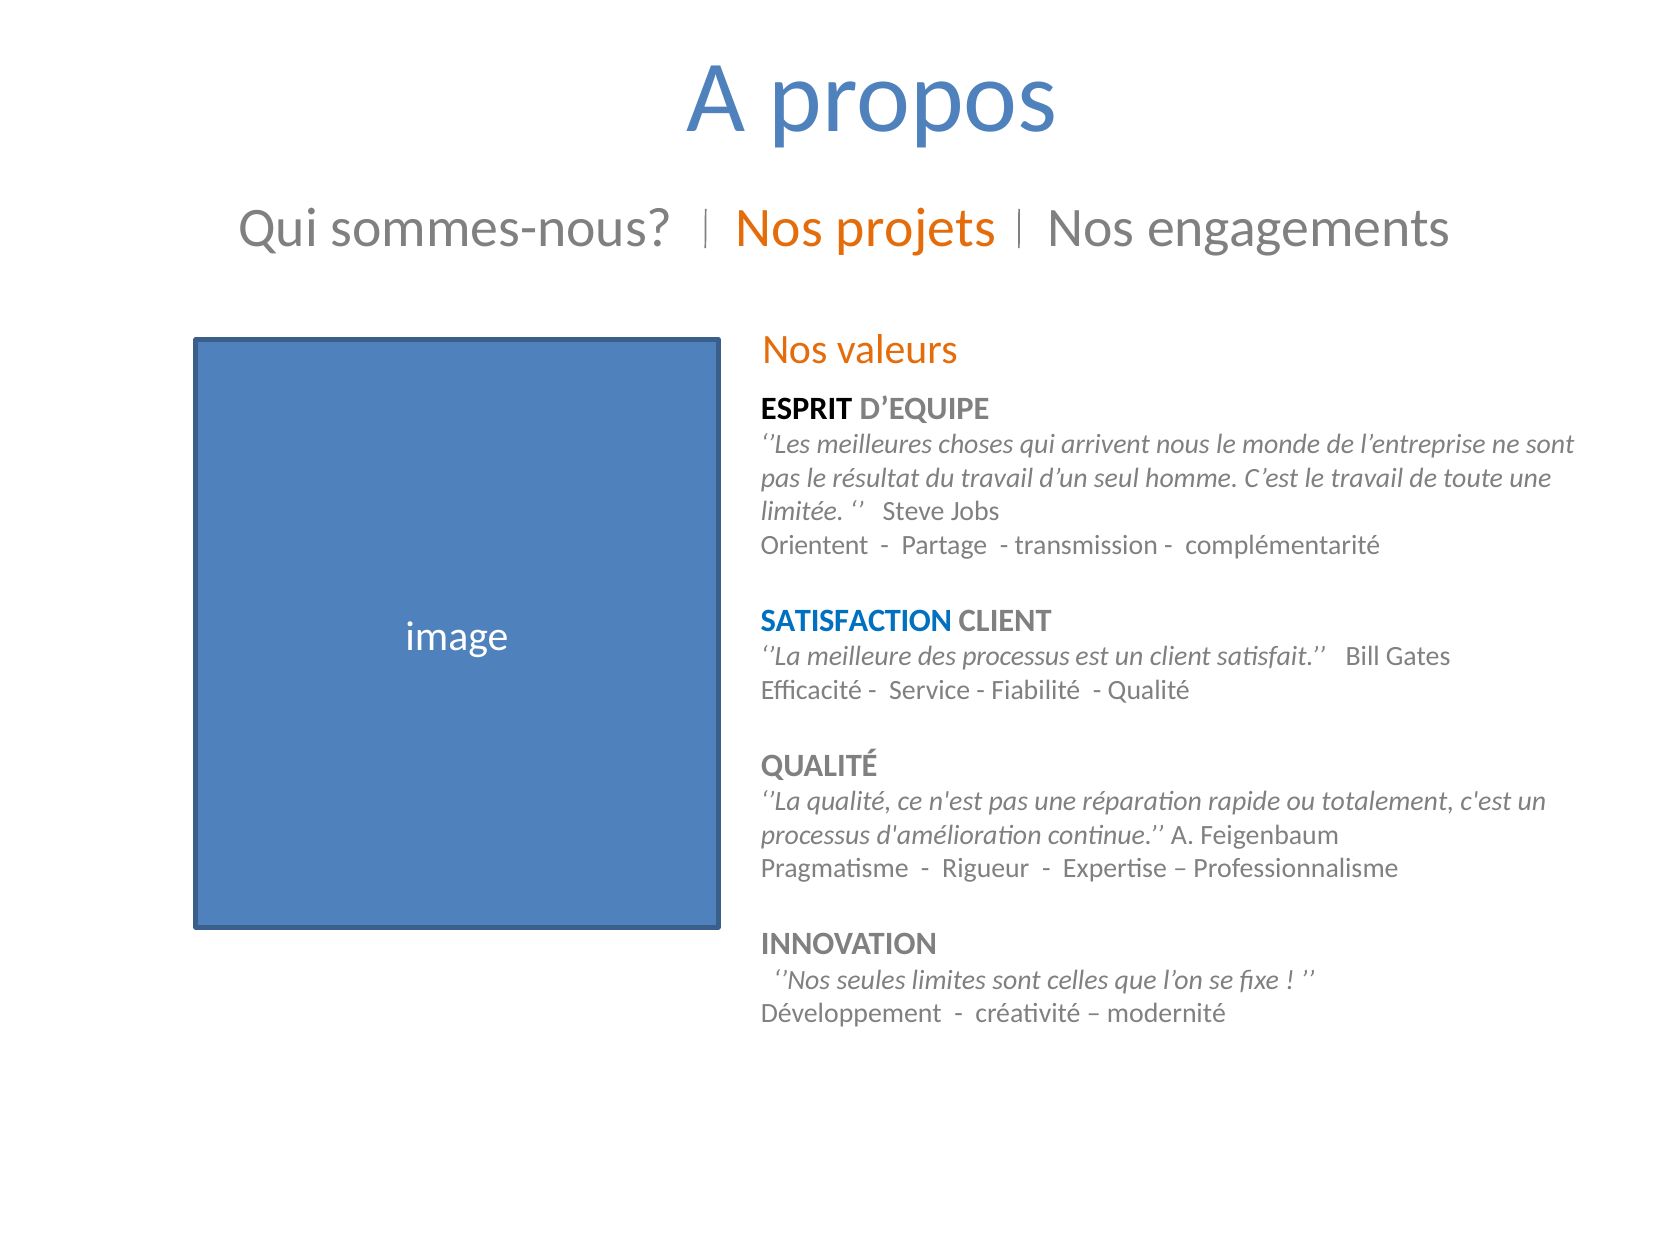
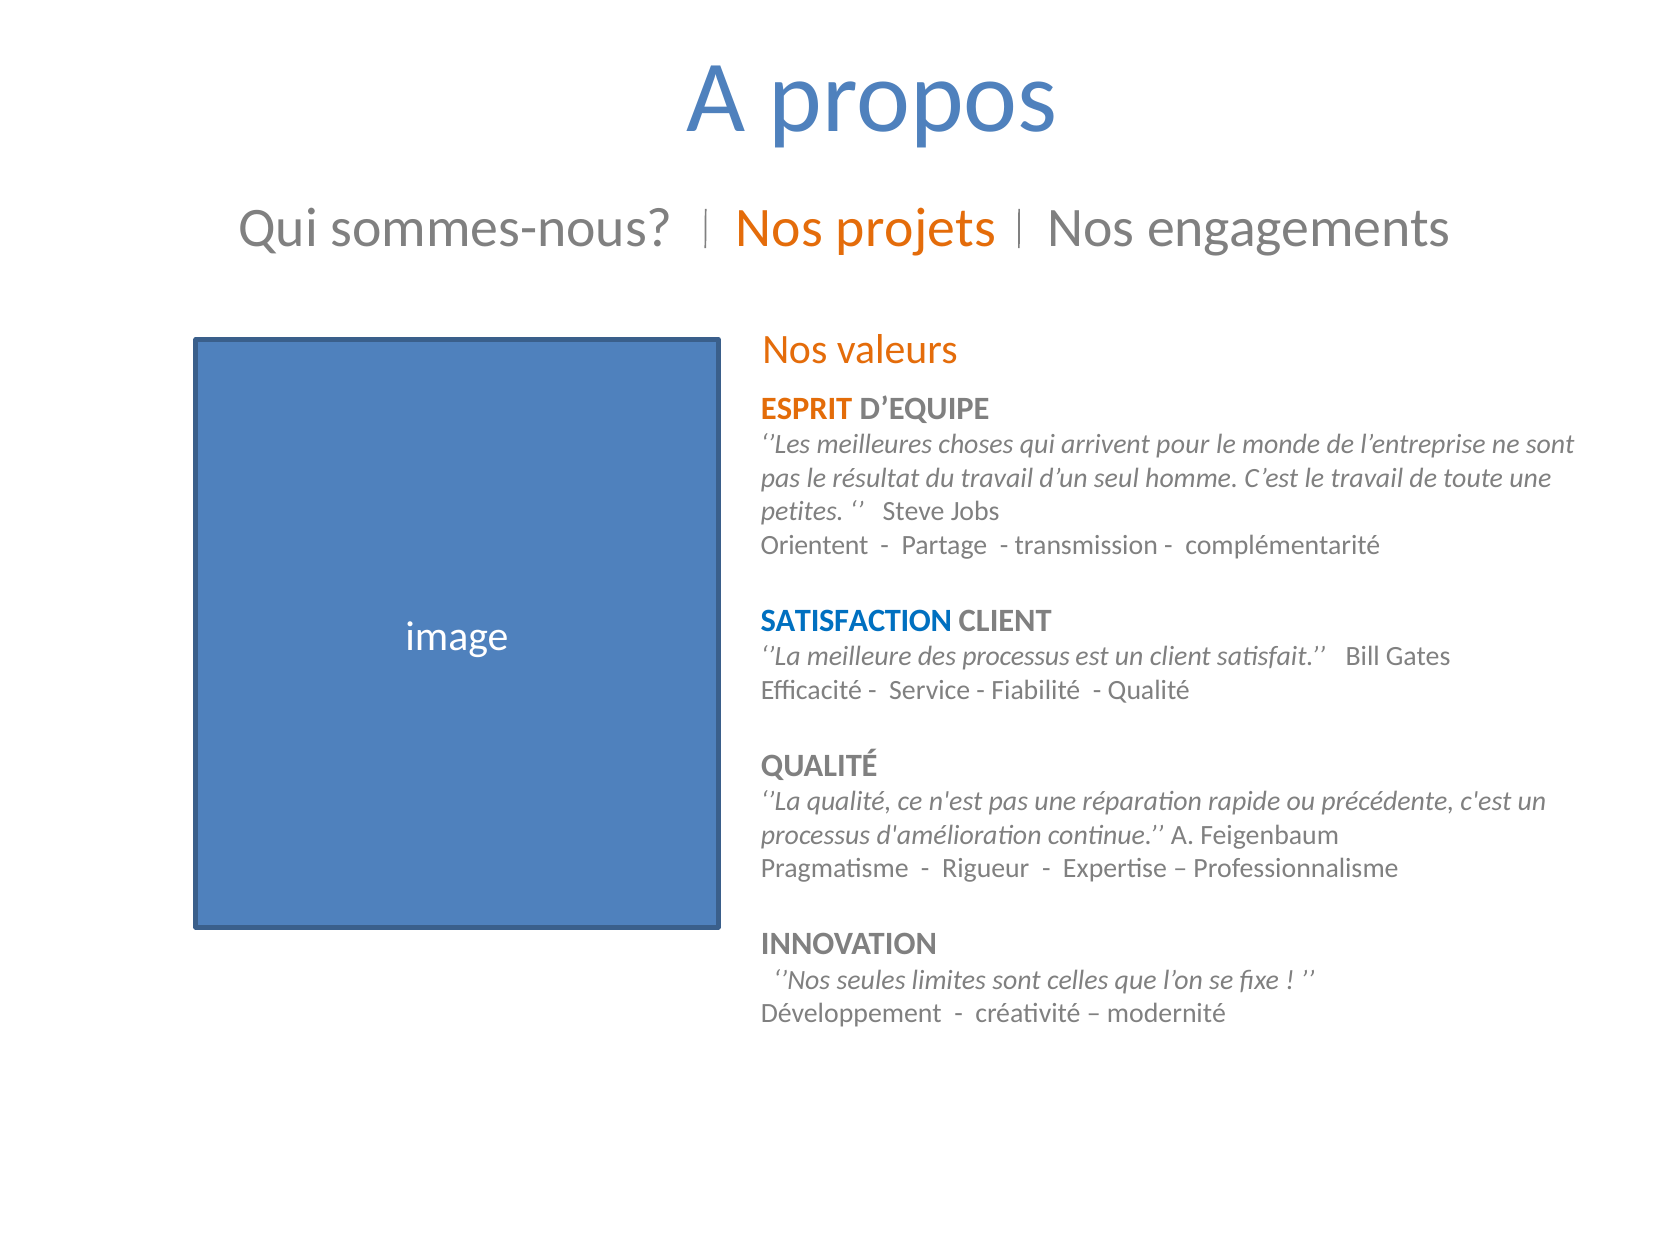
ESPRIT colour: black -> orange
nous: nous -> pour
limitée: limitée -> petites
totalement: totalement -> précédente
